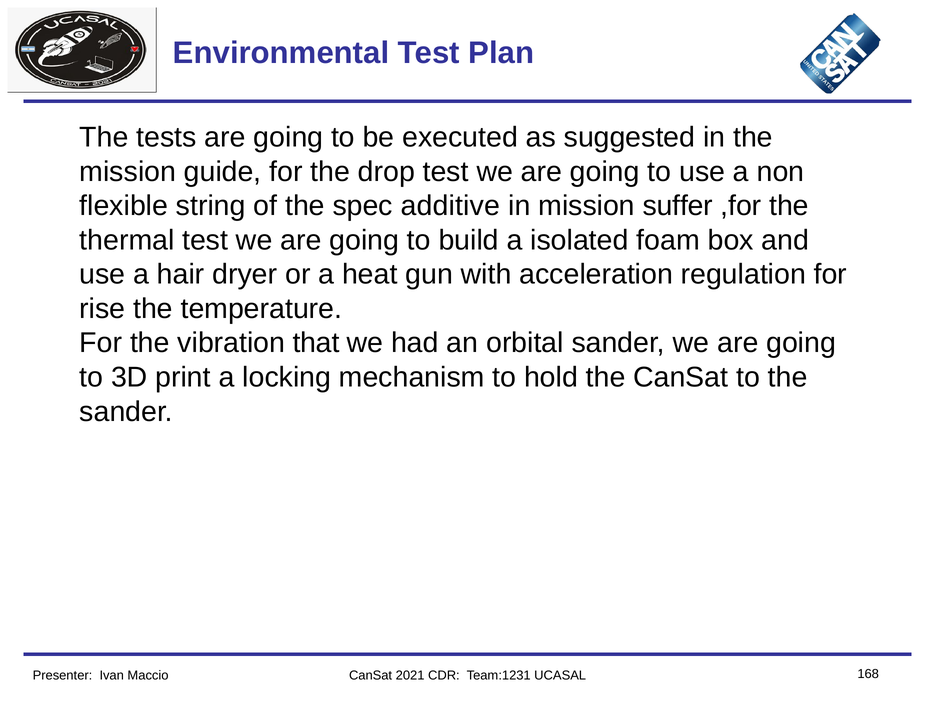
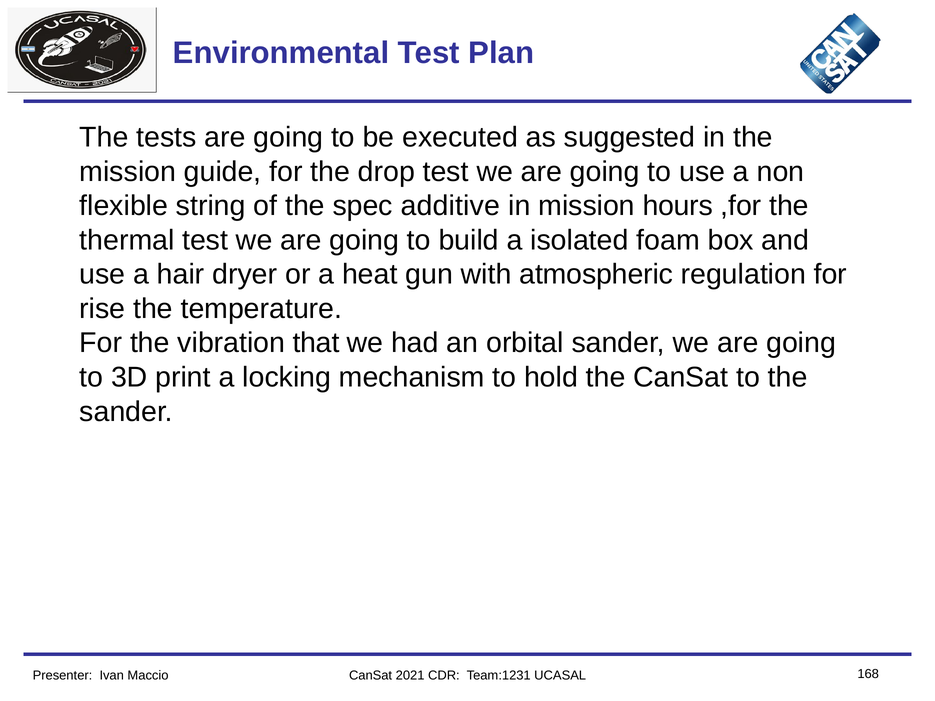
suffer: suffer -> hours
acceleration: acceleration -> atmospheric
